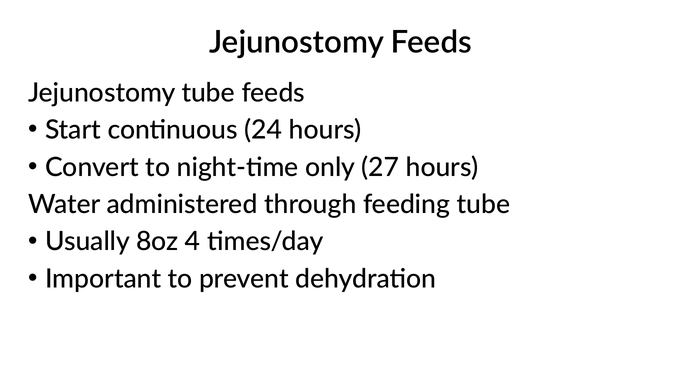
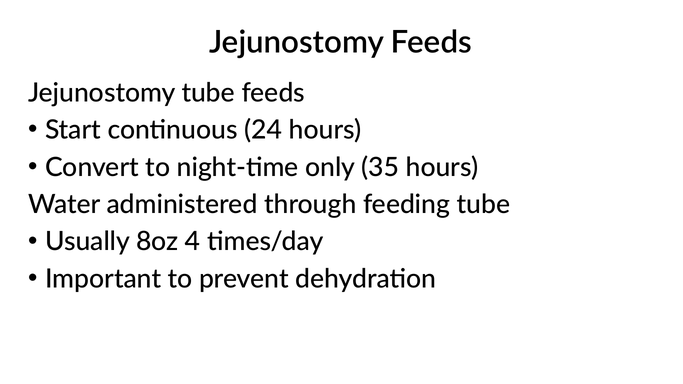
27: 27 -> 35
